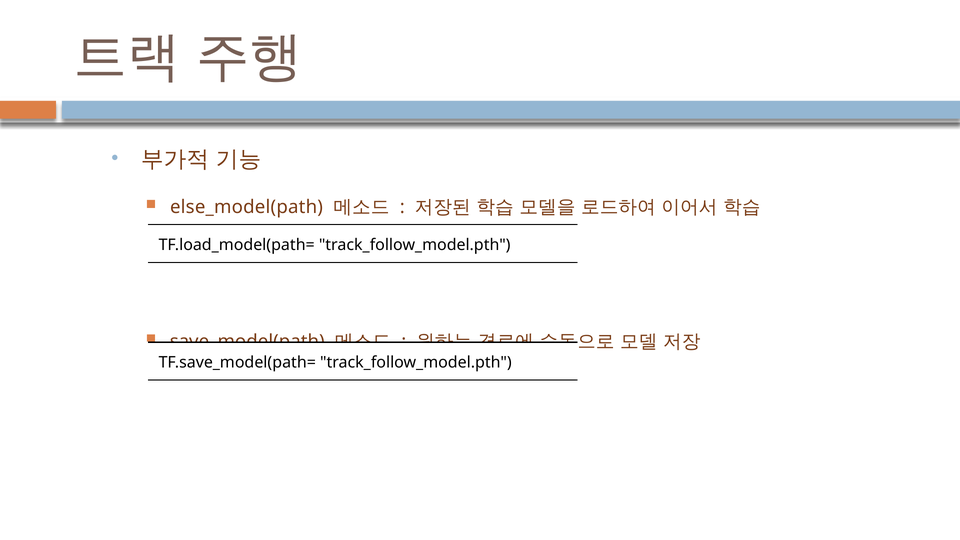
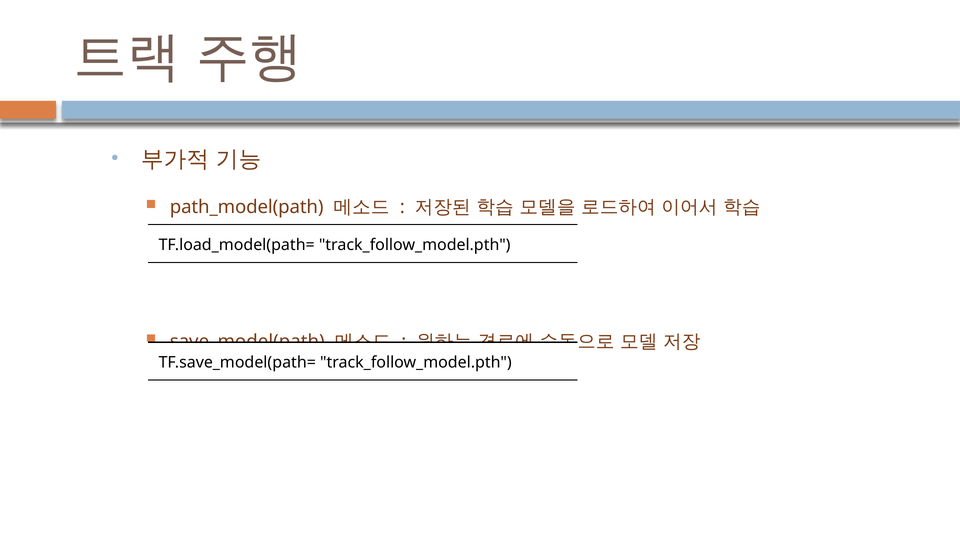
else_model(path: else_model(path -> path_model(path
